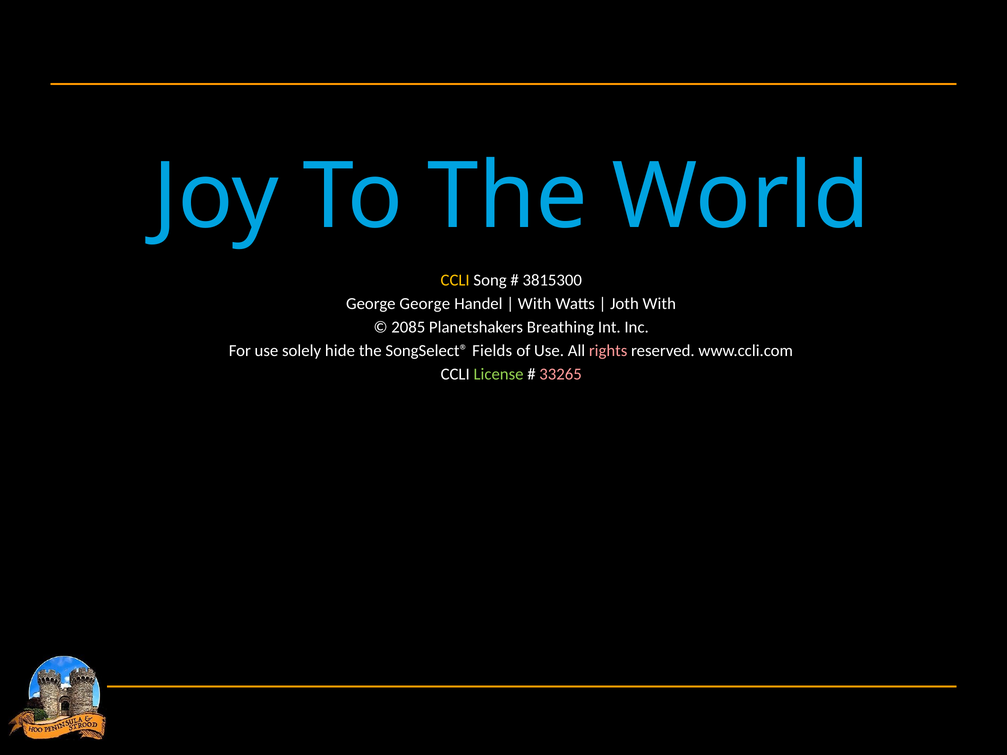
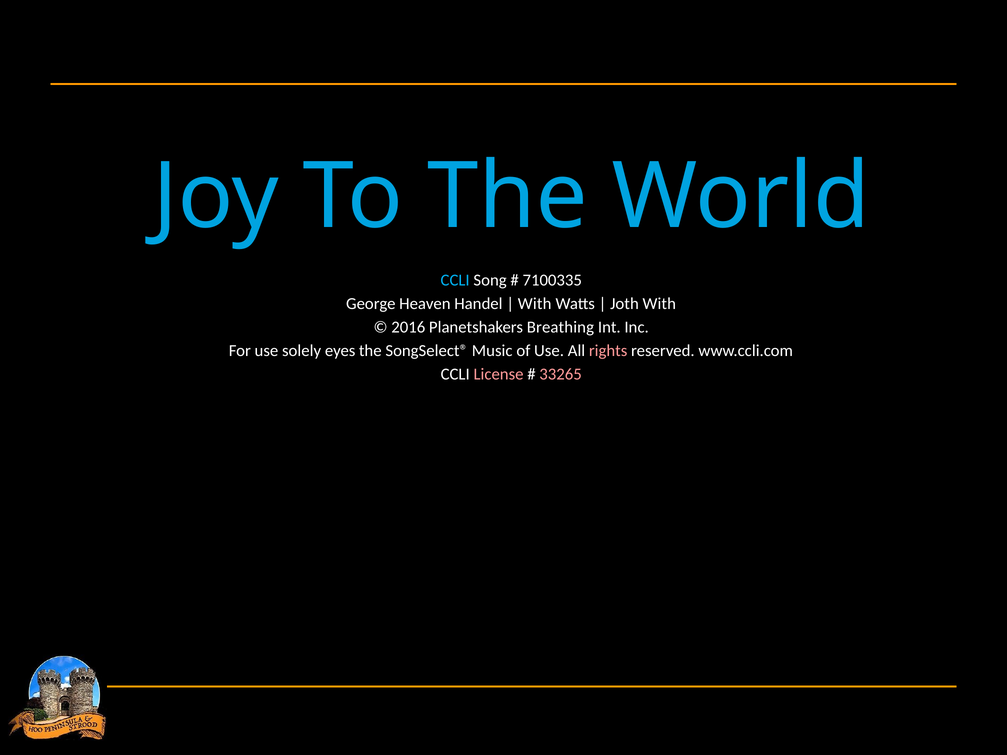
CCLI at (455, 280) colour: yellow -> light blue
3815300: 3815300 -> 7100335
George George: George -> Heaven
2085: 2085 -> 2016
hide: hide -> eyes
Fields: Fields -> Music
License colour: light green -> pink
